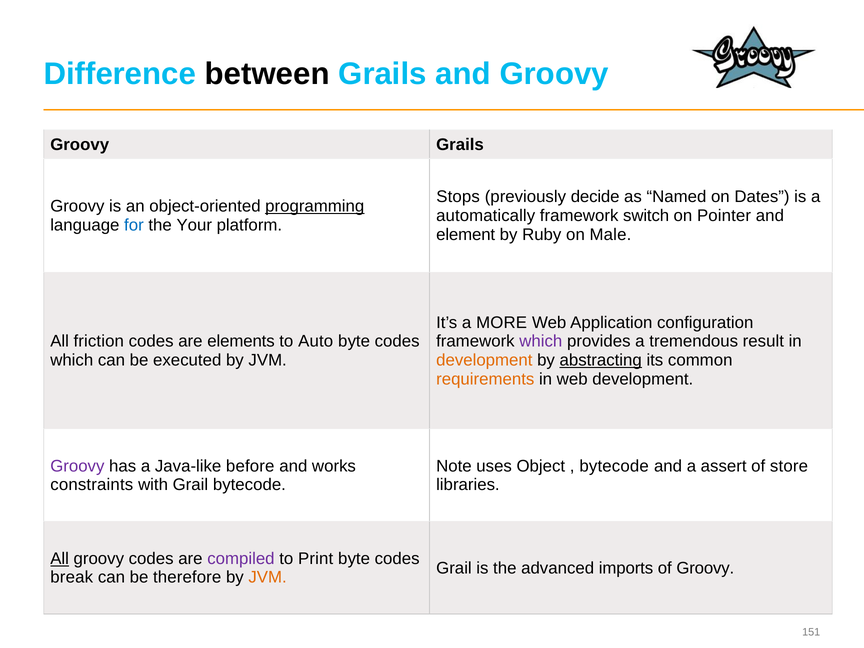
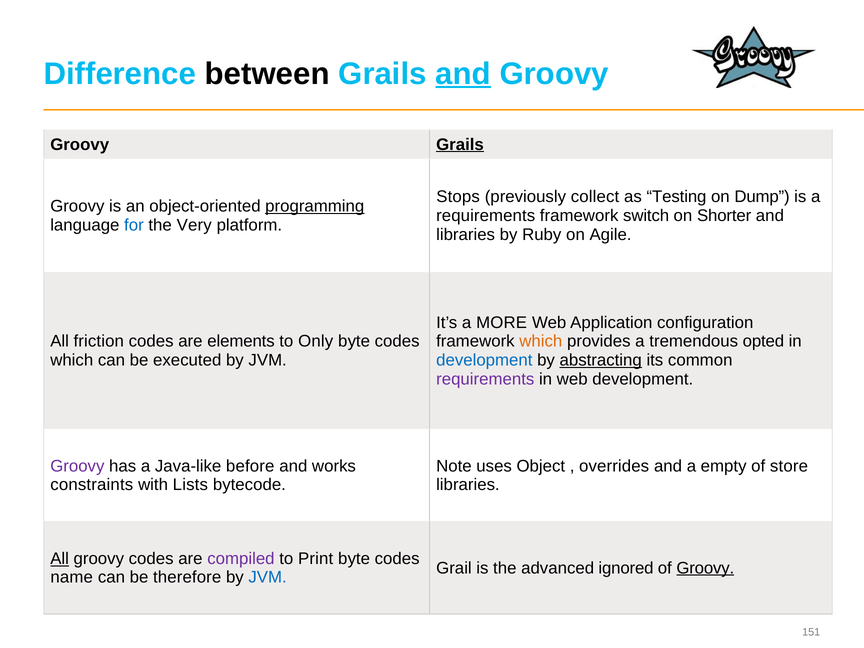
and at (463, 74) underline: none -> present
Grails at (460, 144) underline: none -> present
decide: decide -> collect
Named: Named -> Testing
Dates: Dates -> Dump
automatically at (486, 216): automatically -> requirements
Pointer: Pointer -> Shorter
Your: Your -> Very
element at (466, 235): element -> libraries
Male: Male -> Agile
Auto: Auto -> Only
which at (541, 341) colour: purple -> orange
result: result -> opted
development at (484, 360) colour: orange -> blue
requirements at (485, 379) colour: orange -> purple
bytecode at (614, 466): bytecode -> overrides
assert: assert -> empty
with Grail: Grail -> Lists
imports: imports -> ignored
Groovy at (705, 568) underline: none -> present
break: break -> name
JVM at (268, 577) colour: orange -> blue
